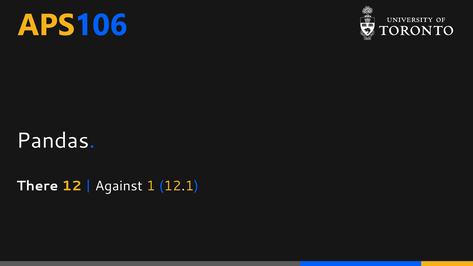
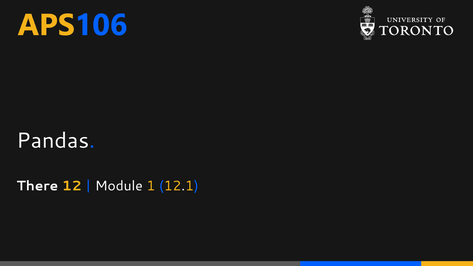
Against: Against -> Module
